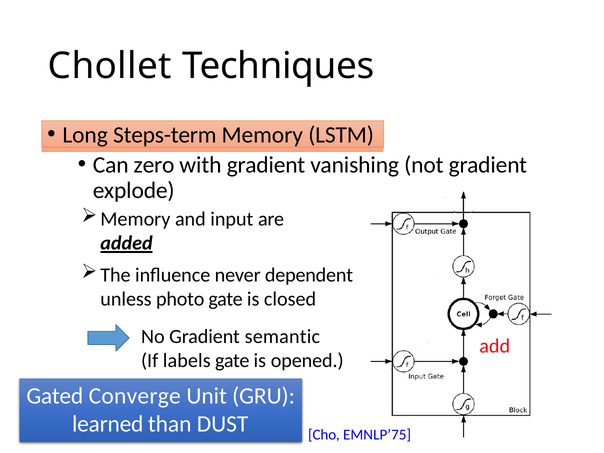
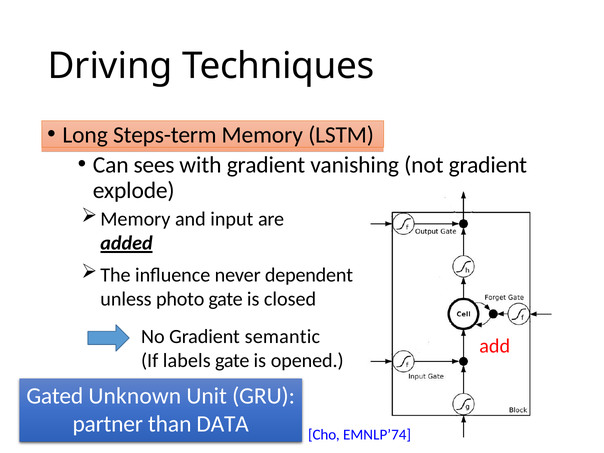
Chollet: Chollet -> Driving
zero: zero -> sees
Converge: Converge -> Unknown
learned: learned -> partner
DUST: DUST -> DATA
EMNLP’75: EMNLP’75 -> EMNLP’74
